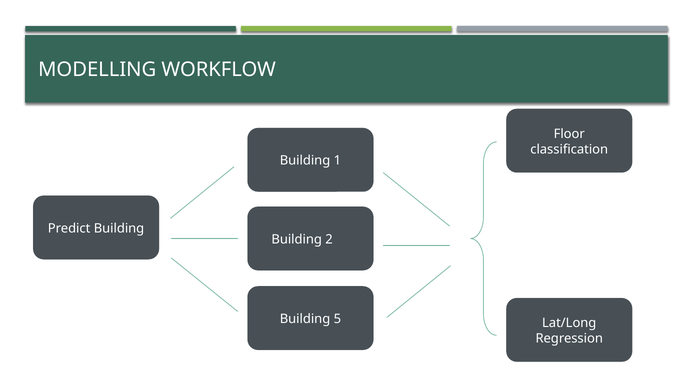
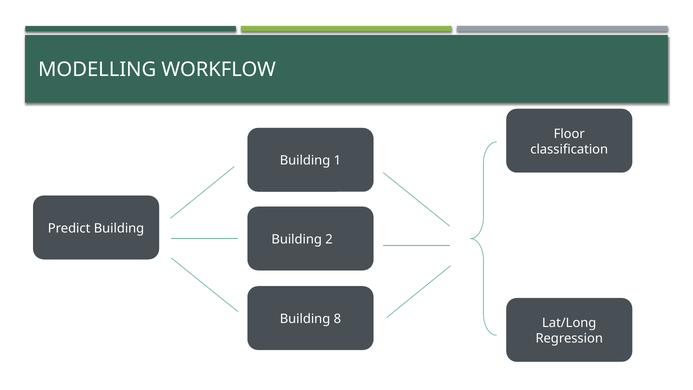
5: 5 -> 8
